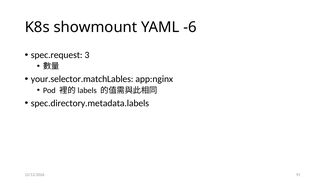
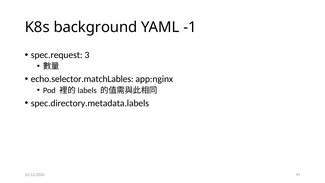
showmount: showmount -> background
-6: -6 -> -1
your.selector.matchLables: your.selector.matchLables -> echo.selector.matchLables
